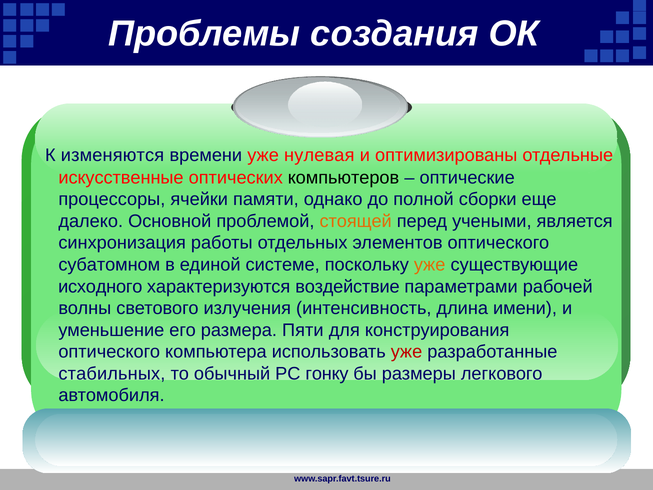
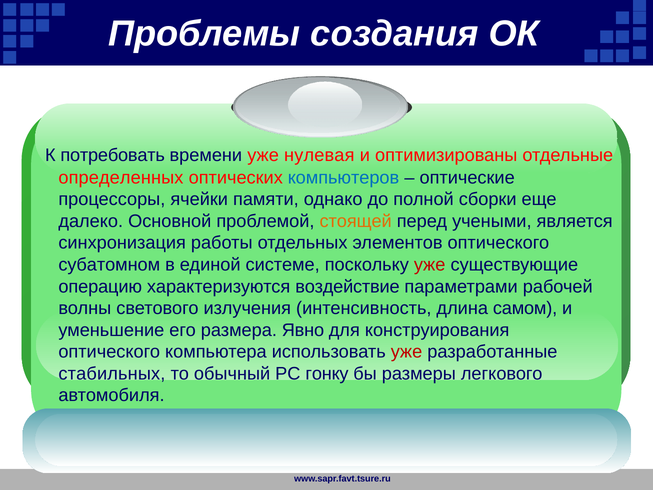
изменяются: изменяются -> потребовать
искусственные: искусственные -> определенных
компьютеров colour: black -> blue
уже at (430, 265) colour: orange -> red
исходного: исходного -> операцию
имени: имени -> самом
Пяти: Пяти -> Явно
